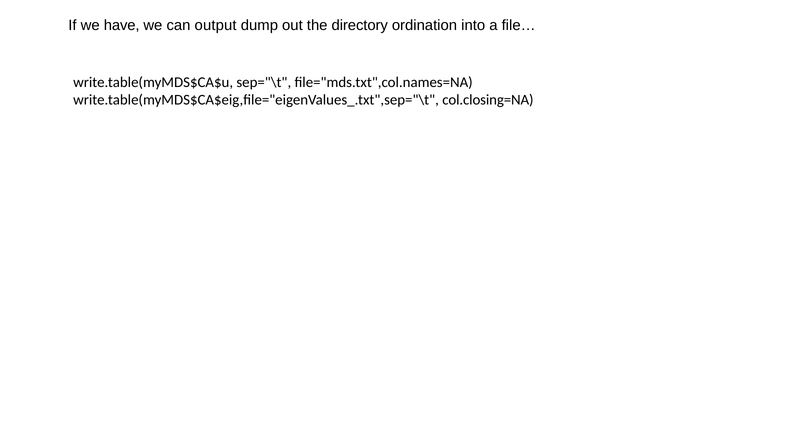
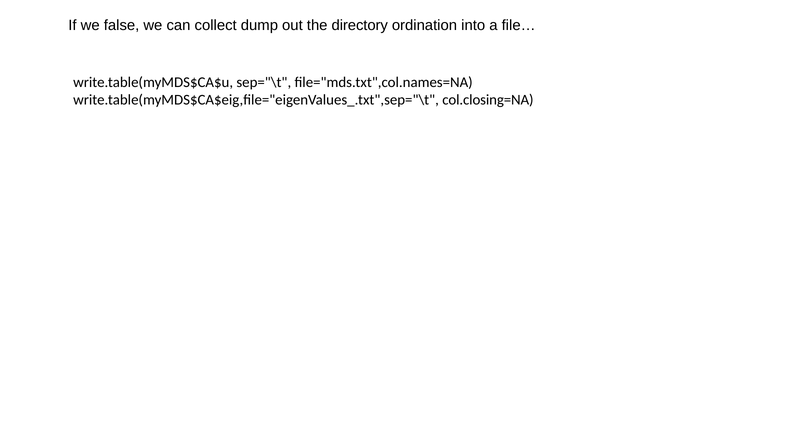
have: have -> false
output: output -> collect
